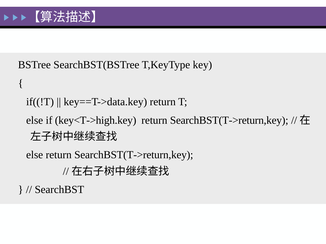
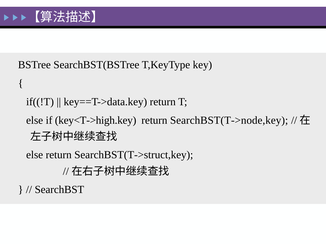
SearchBST(T->return,key at (229, 120): SearchBST(T->return,key -> SearchBST(T->node,key
else return SearchBST(T->return,key: SearchBST(T->return,key -> SearchBST(T->struct,key
